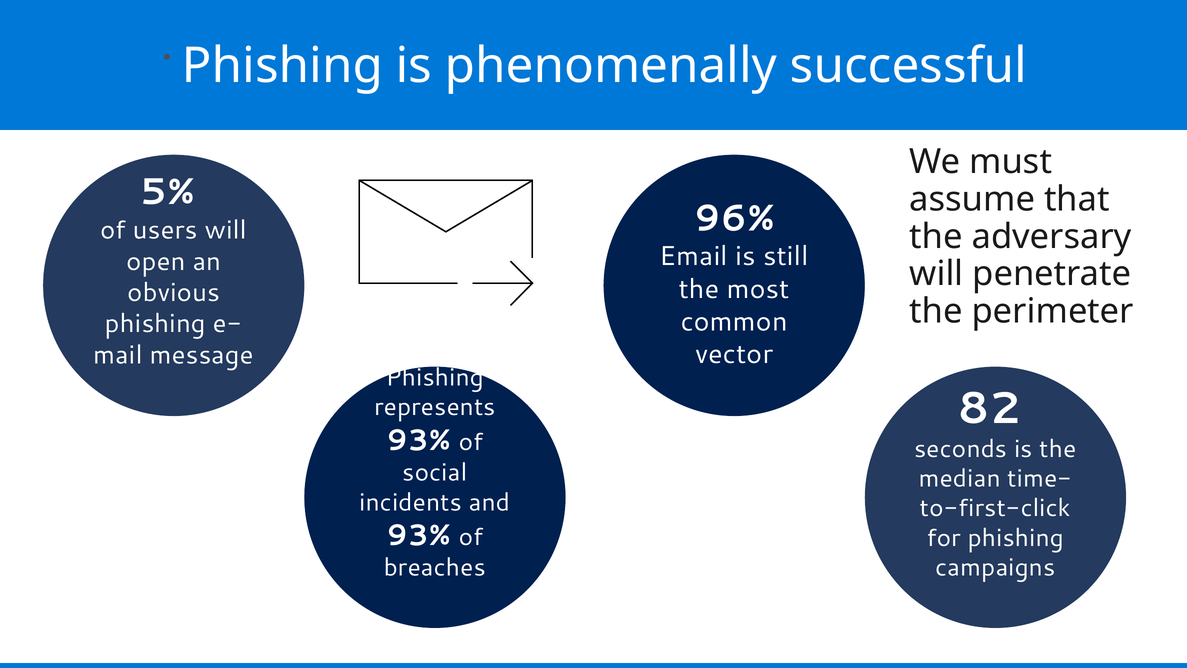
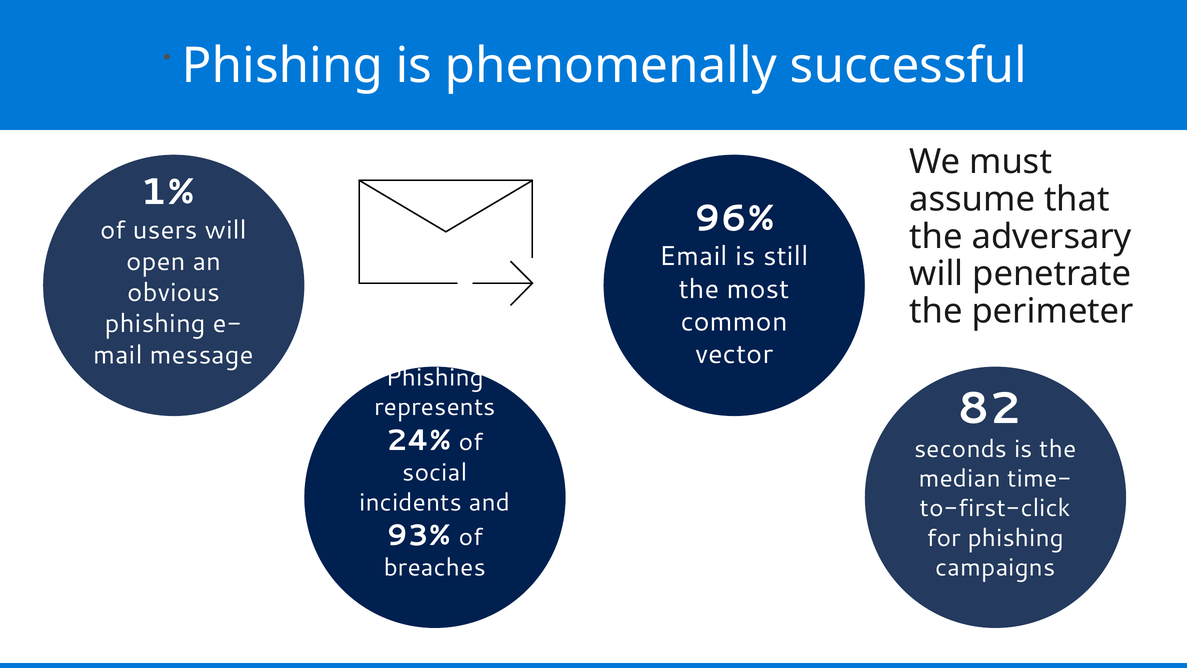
5%: 5% -> 1%
93% at (419, 440): 93% -> 24%
